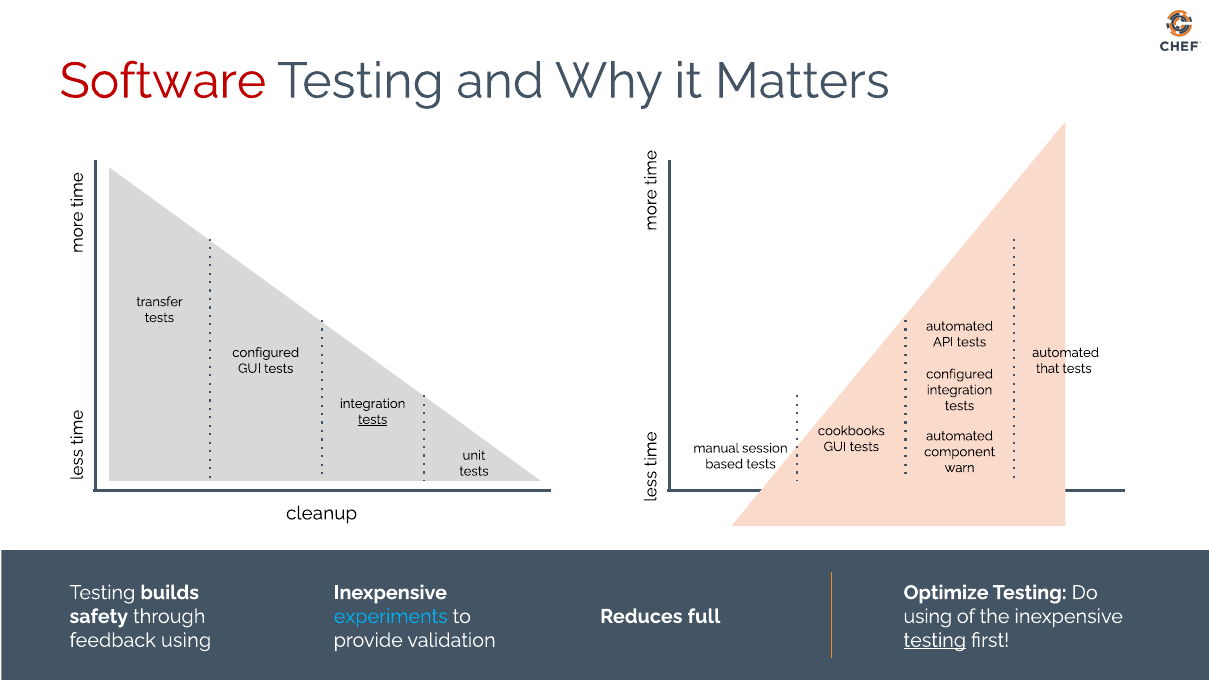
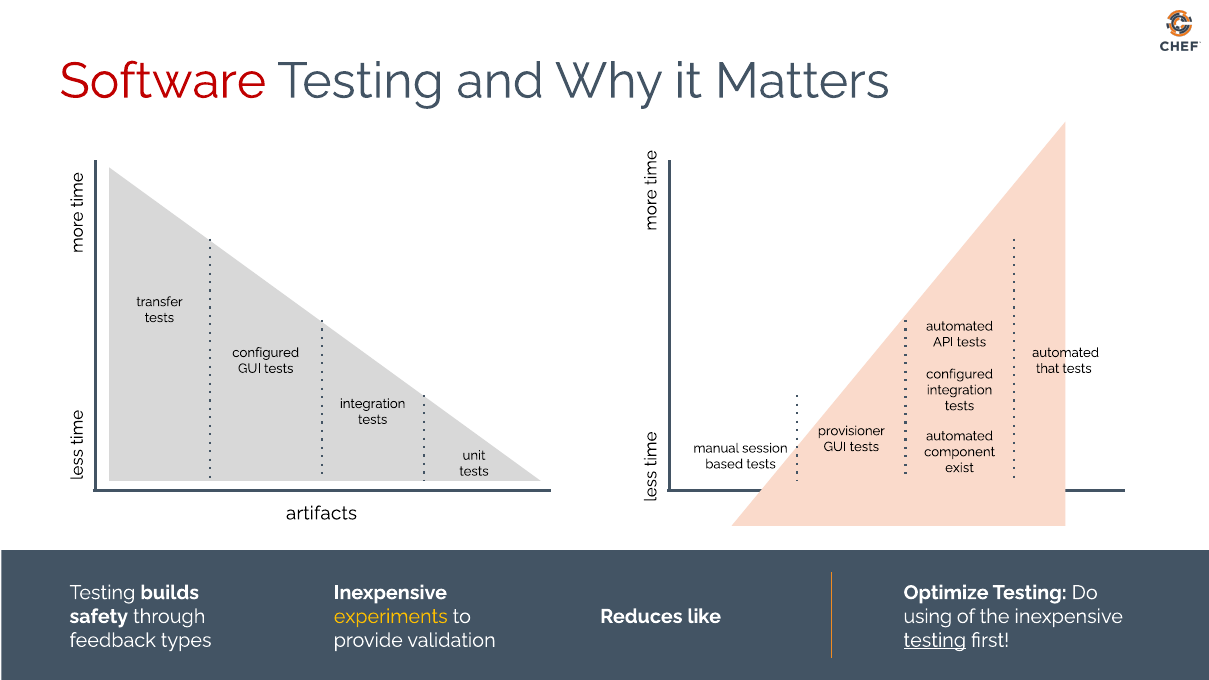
tests at (373, 420) underline: present -> none
cookbooks: cookbooks -> provisioner
warn: warn -> exist
cleanup: cleanup -> artifacts
experiments colour: light blue -> yellow
full: full -> like
feedback using: using -> types
